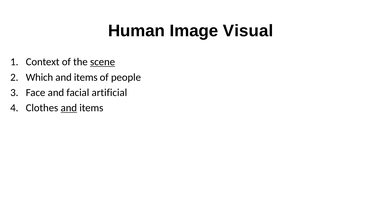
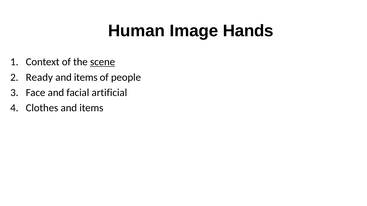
Visual: Visual -> Hands
Which: Which -> Ready
and at (69, 108) underline: present -> none
